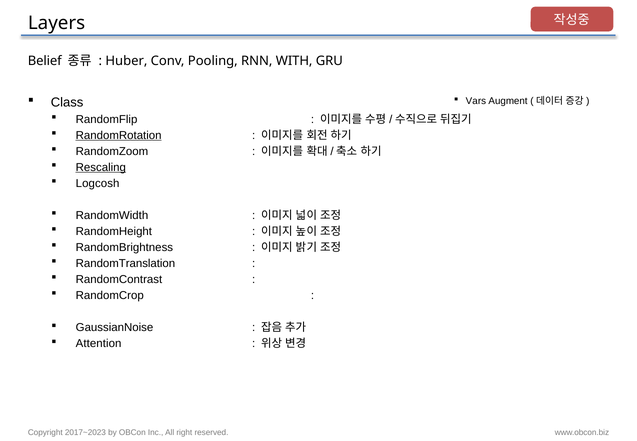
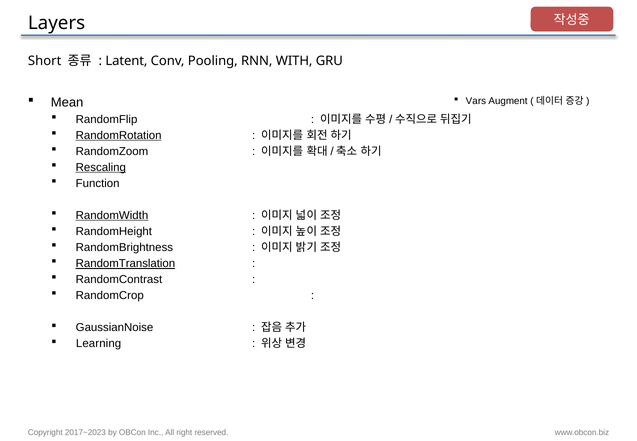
Belief: Belief -> Short
Huber: Huber -> Latent
Class: Class -> Mean
Logcosh: Logcosh -> Function
RandomWidth underline: none -> present
RandomTranslation underline: none -> present
Attention: Attention -> Learning
